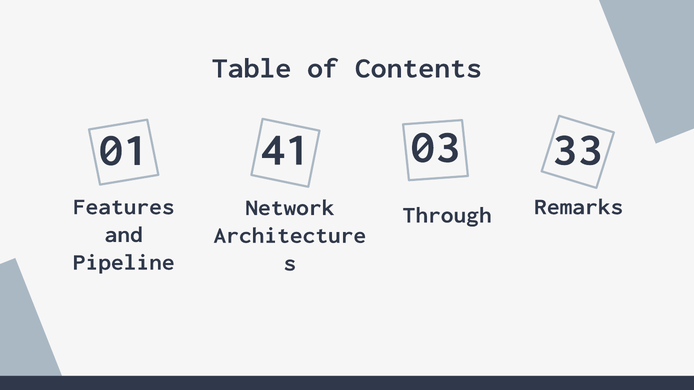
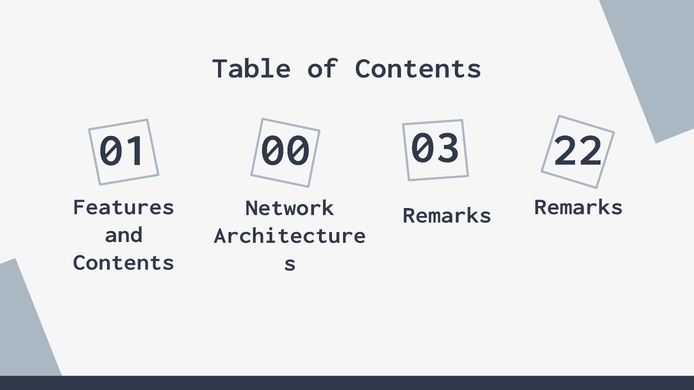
41: 41 -> 00
33: 33 -> 22
Through at (447, 215): Through -> Remarks
Pipeline at (124, 262): Pipeline -> Contents
